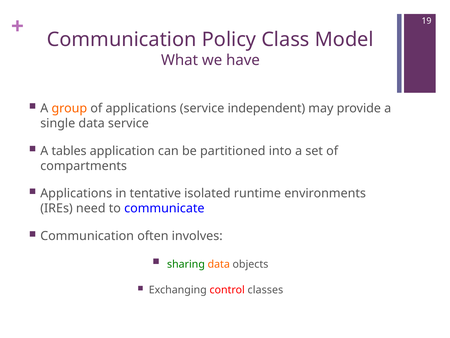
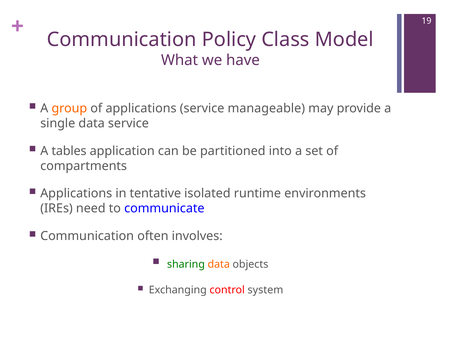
independent: independent -> manageable
classes: classes -> system
